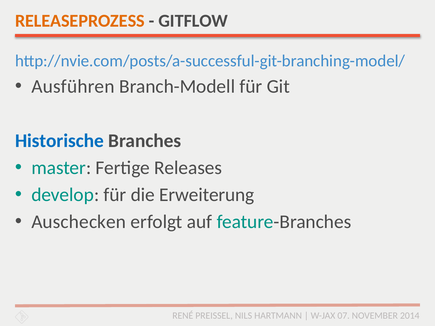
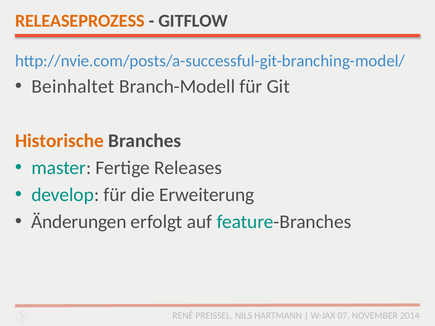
Ausführen: Ausführen -> Beinhaltet
Historische colour: blue -> orange
Auschecken: Auschecken -> Änderungen
